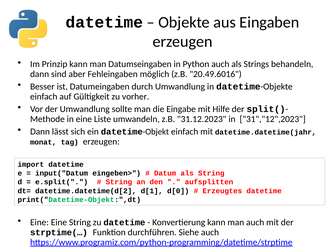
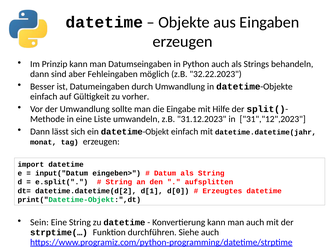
20.49.6016: 20.49.6016 -> 32.22.2023
Eine at (39, 223): Eine -> Sein
